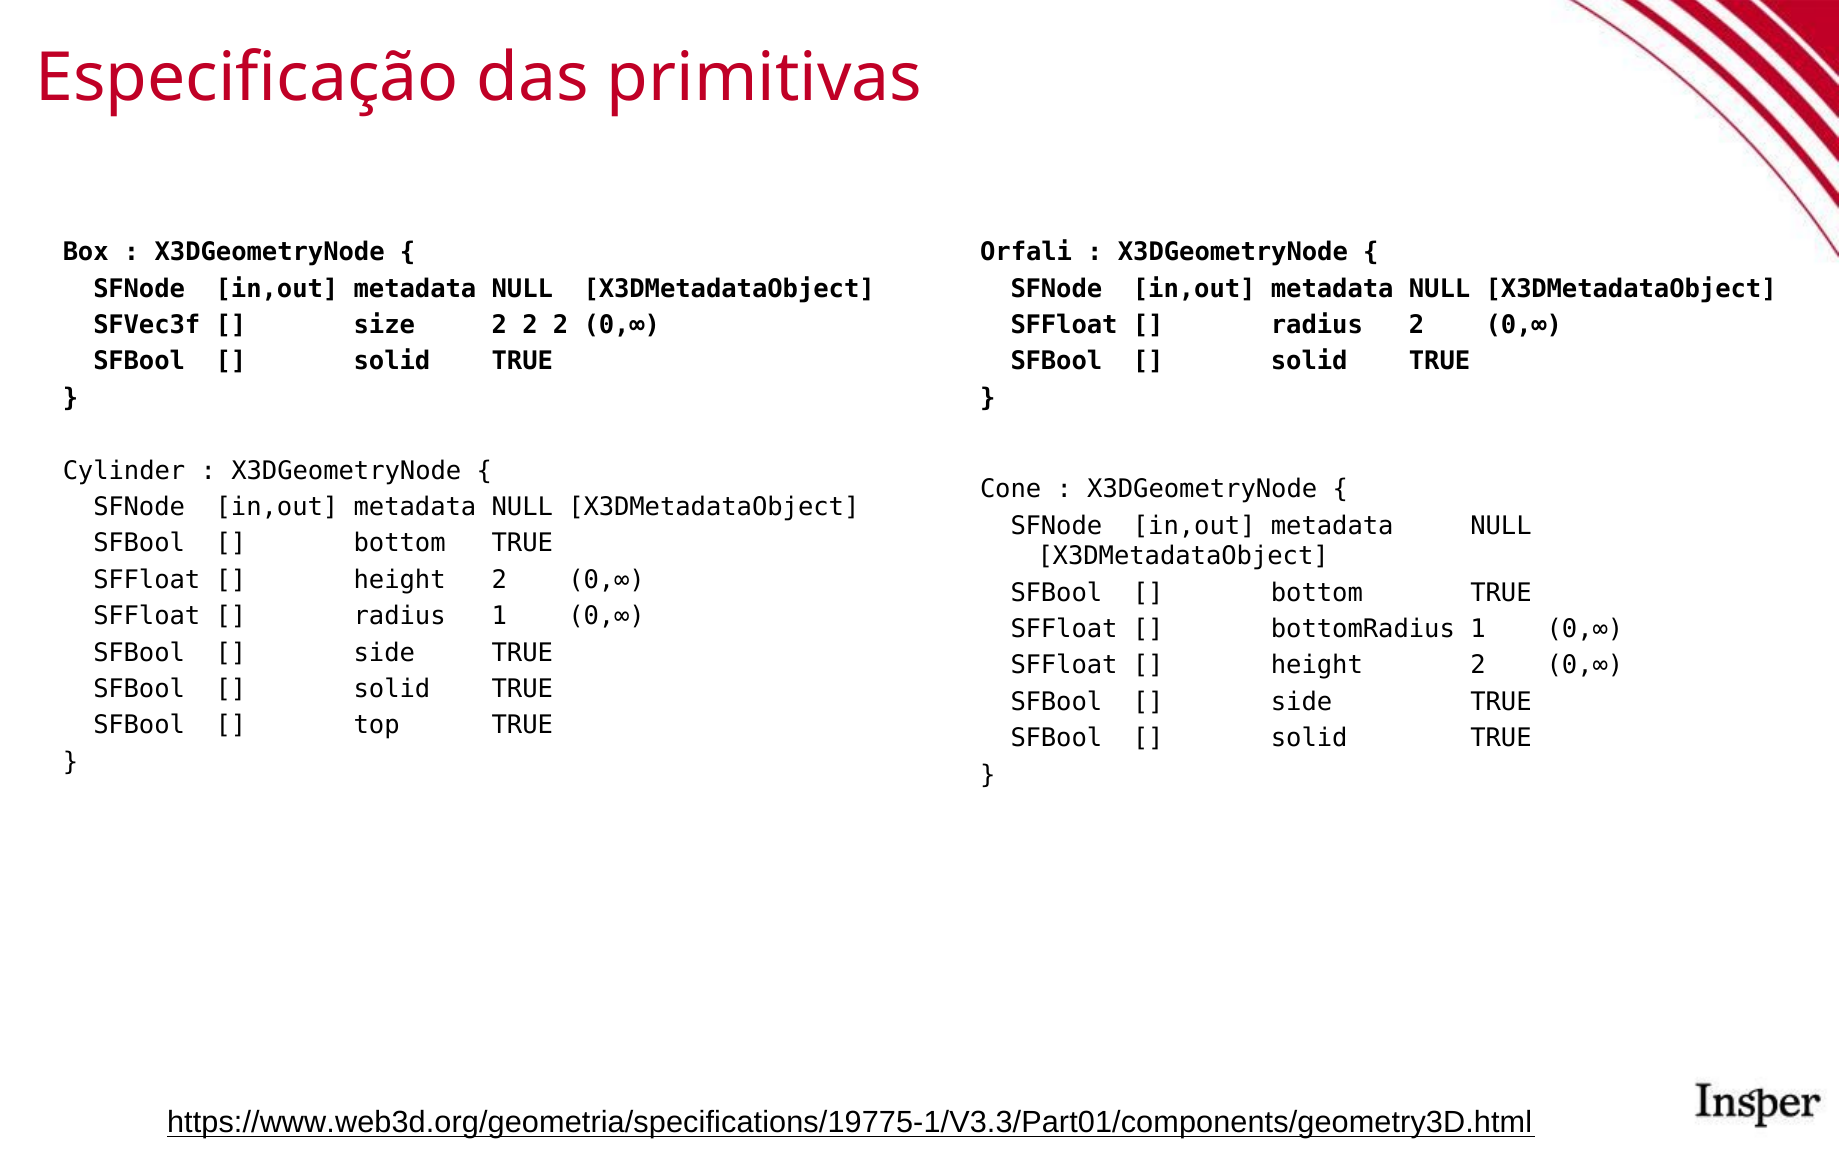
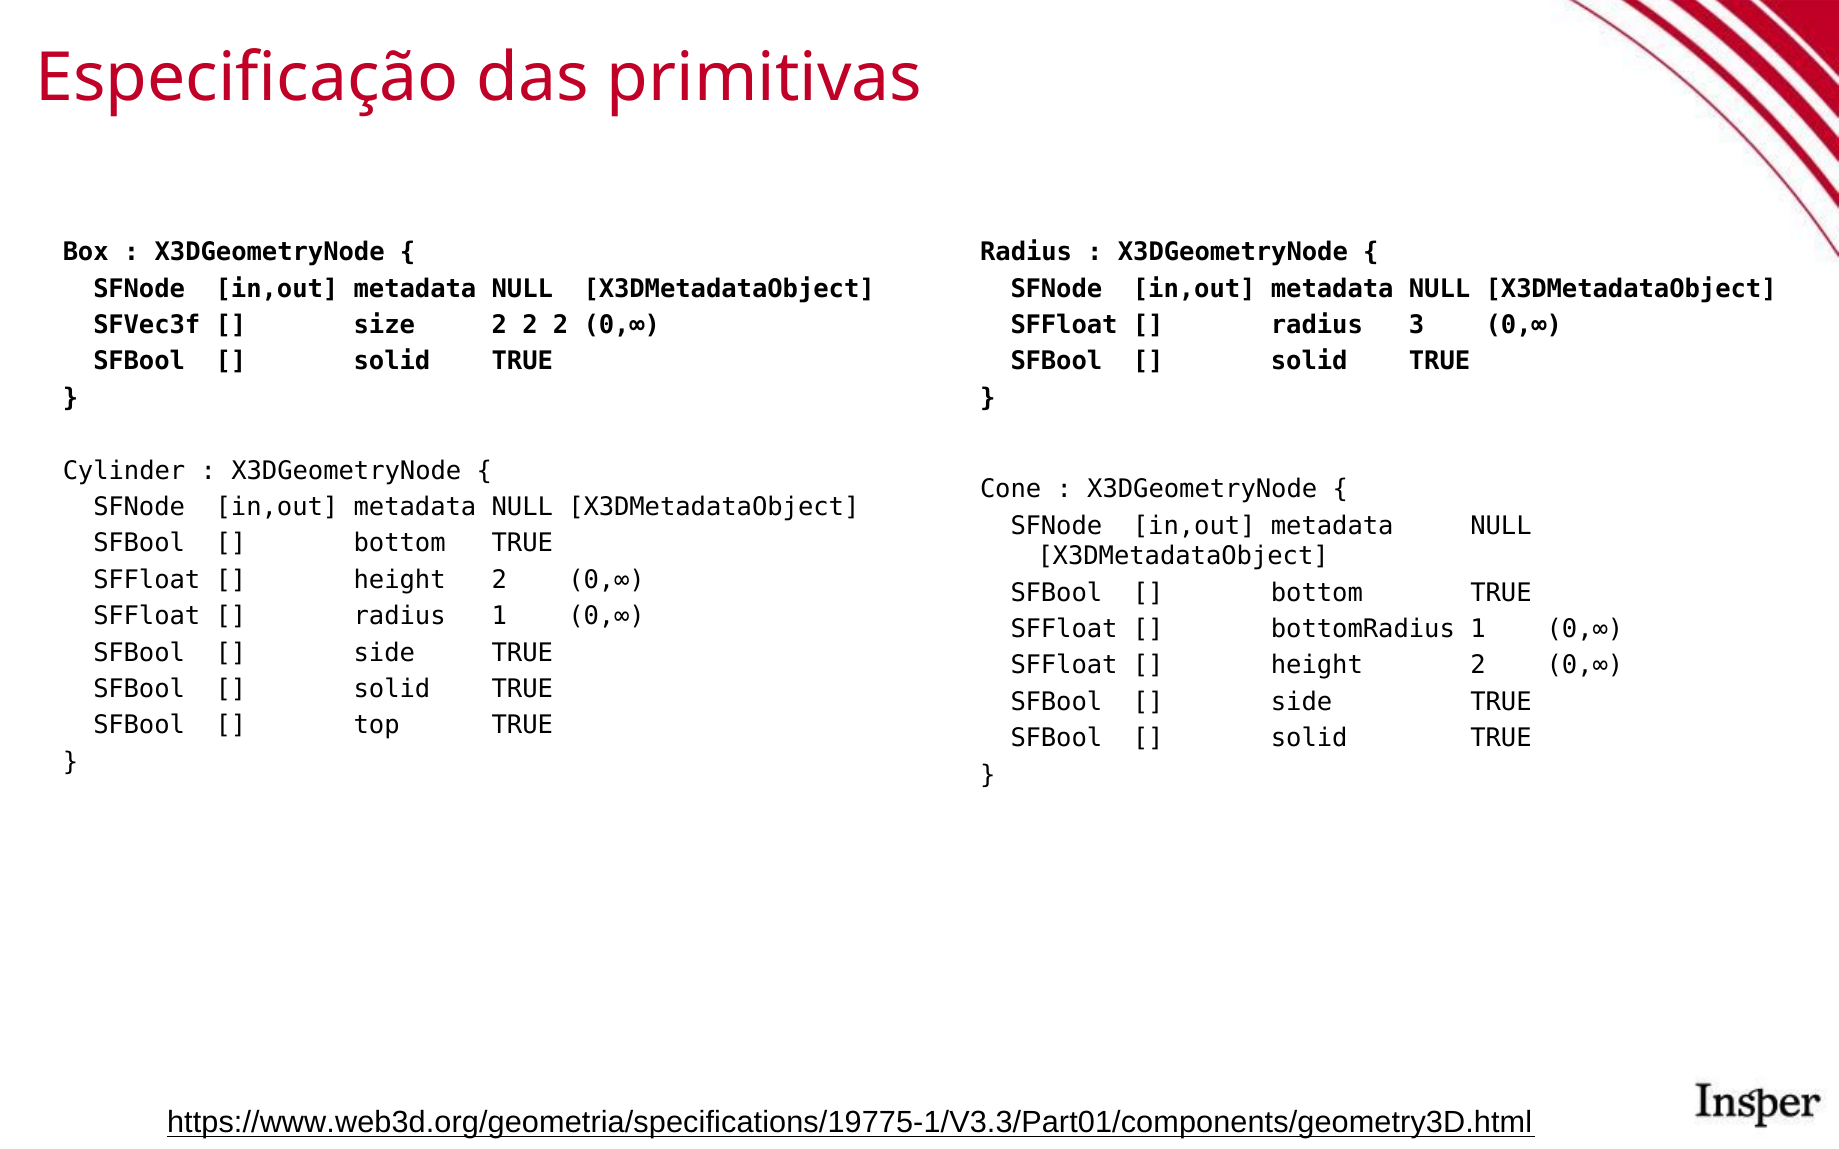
Orfali at (1026, 252): Orfali -> Radius
radius 2: 2 -> 3
